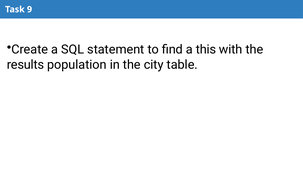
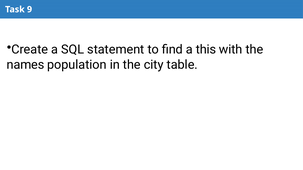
results: results -> names
